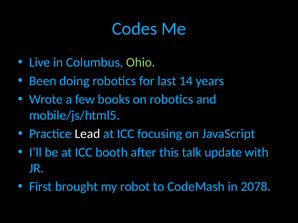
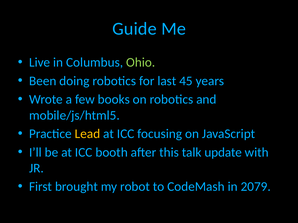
Codes: Codes -> Guide
14: 14 -> 45
Lead colour: white -> yellow
2078: 2078 -> 2079
